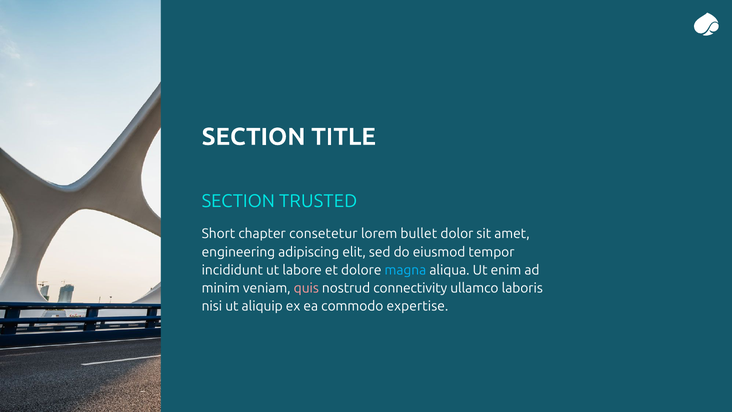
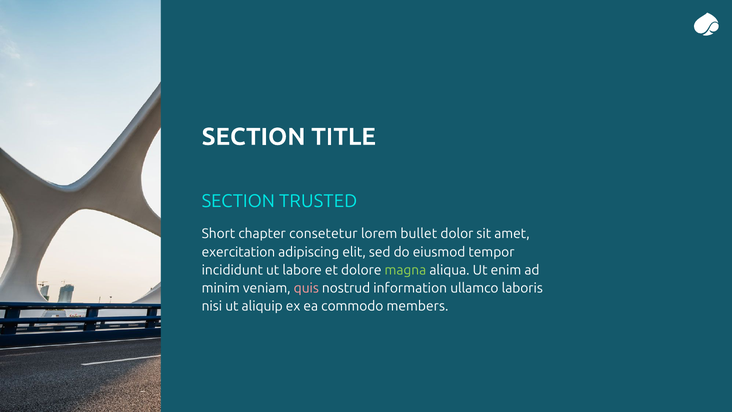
engineering: engineering -> exercitation
magna colour: light blue -> light green
connectivity: connectivity -> information
expertise: expertise -> members
